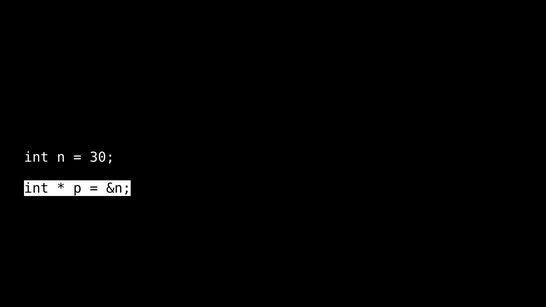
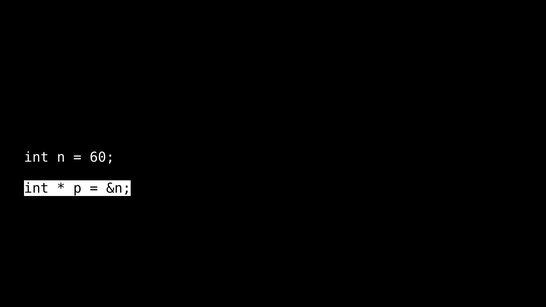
30: 30 -> 60
